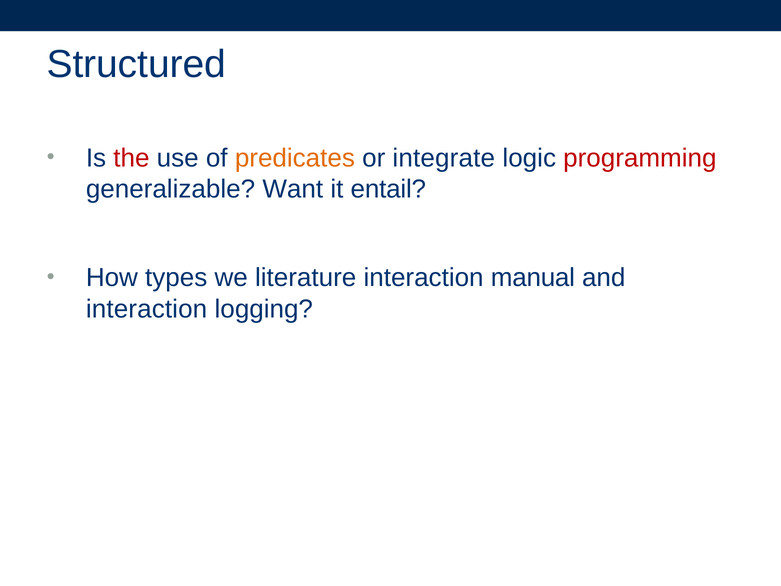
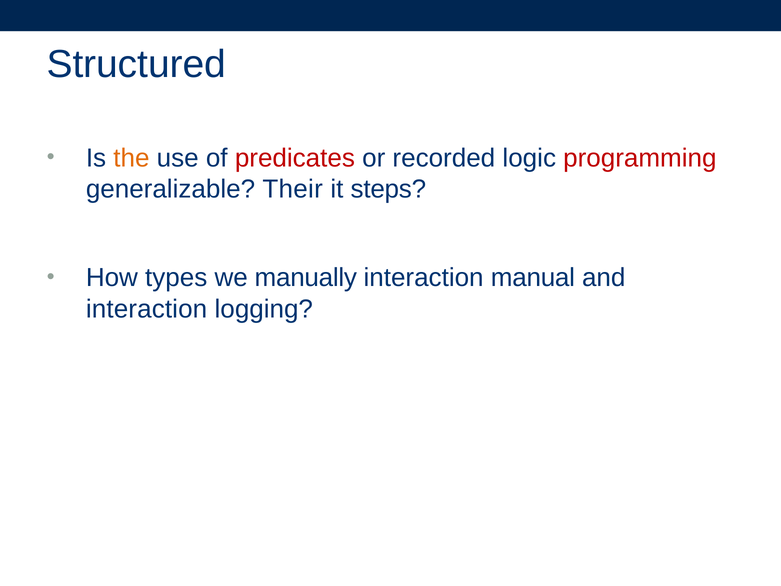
the colour: red -> orange
predicates colour: orange -> red
integrate: integrate -> recorded
Want: Want -> Their
entail: entail -> steps
literature: literature -> manually
